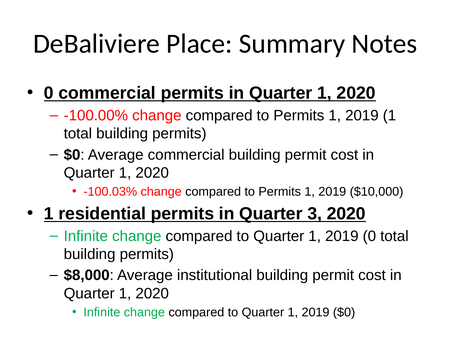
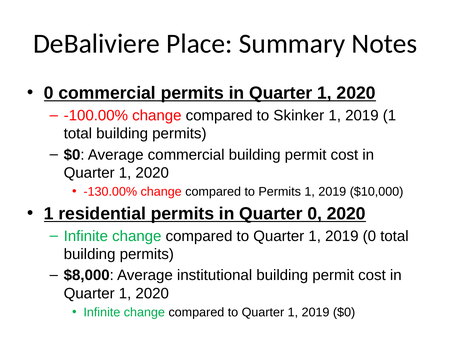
Permits at (299, 115): Permits -> Skinker
-100.03%: -100.03% -> -130.00%
Quarter 3: 3 -> 0
